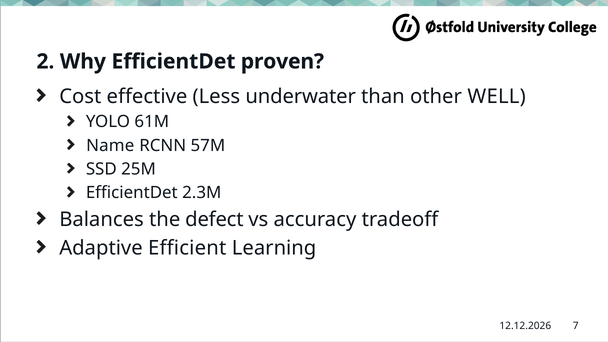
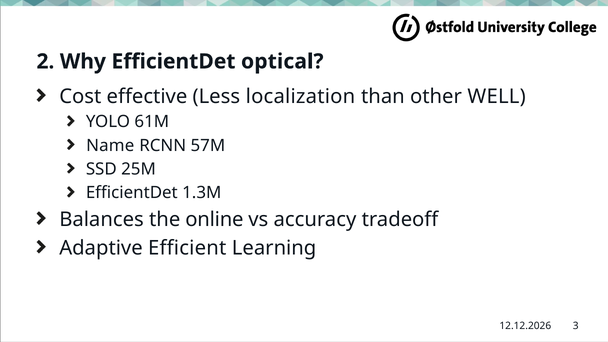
proven: proven -> optical
underwater: underwater -> localization
2.3M: 2.3M -> 1.3M
defect: defect -> online
7: 7 -> 3
